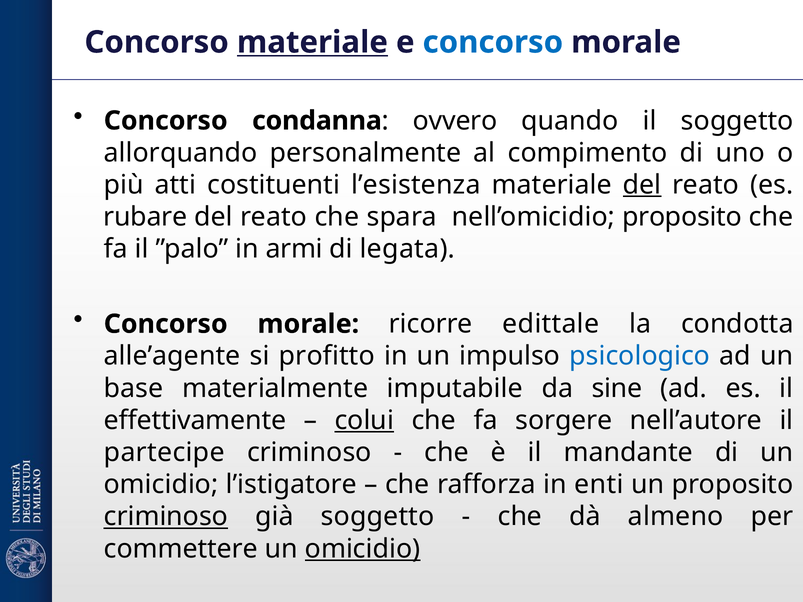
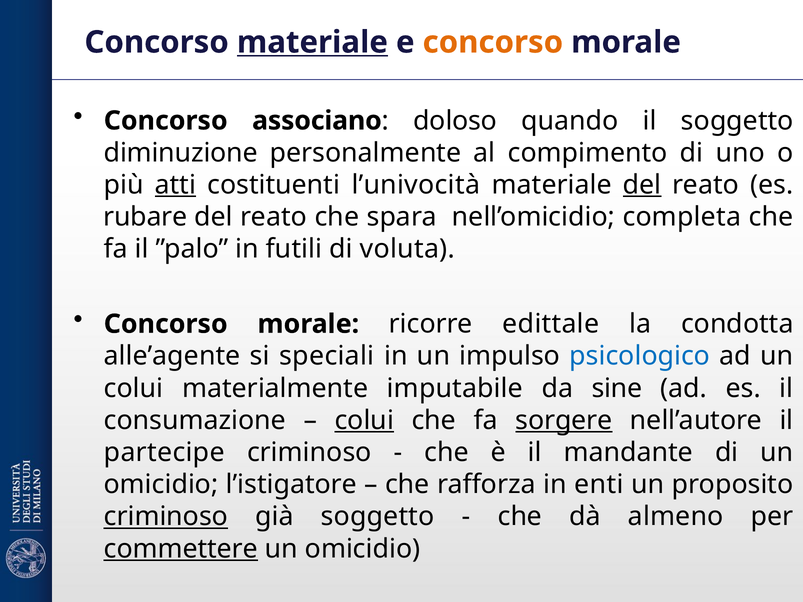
concorso at (493, 42) colour: blue -> orange
condanna: condanna -> associano
ovvero: ovvero -> doloso
allorquando: allorquando -> diminuzione
atti underline: none -> present
l’esistenza: l’esistenza -> l’univocità
nell’omicidio proposito: proposito -> completa
armi: armi -> futili
legata: legata -> voluta
profitto: profitto -> speciali
base at (134, 388): base -> colui
effettivamente: effettivamente -> consumazione
sorgere underline: none -> present
commettere underline: none -> present
omicidio at (363, 549) underline: present -> none
